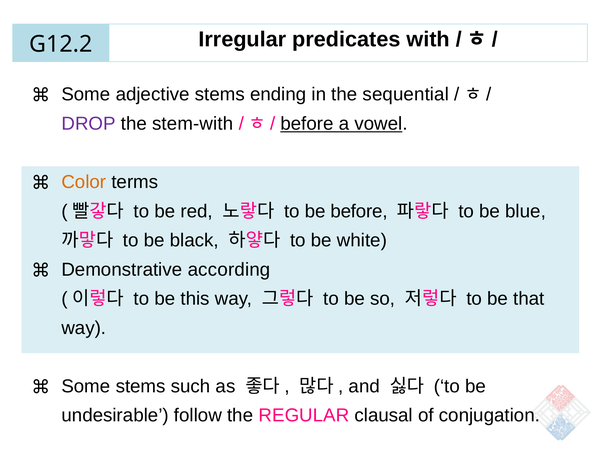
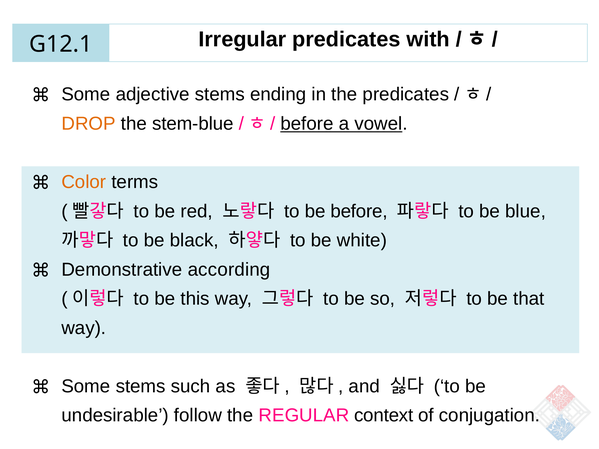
G12.2: G12.2 -> G12.1
the sequential: sequential -> predicates
DROP colour: purple -> orange
stem-with: stem-with -> stem-blue
clausal: clausal -> context
